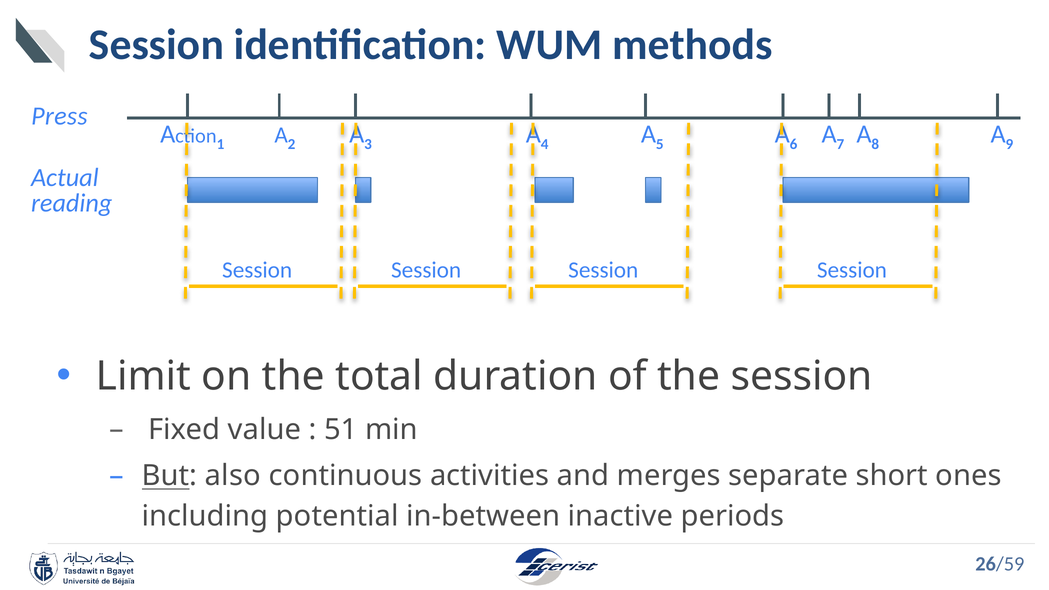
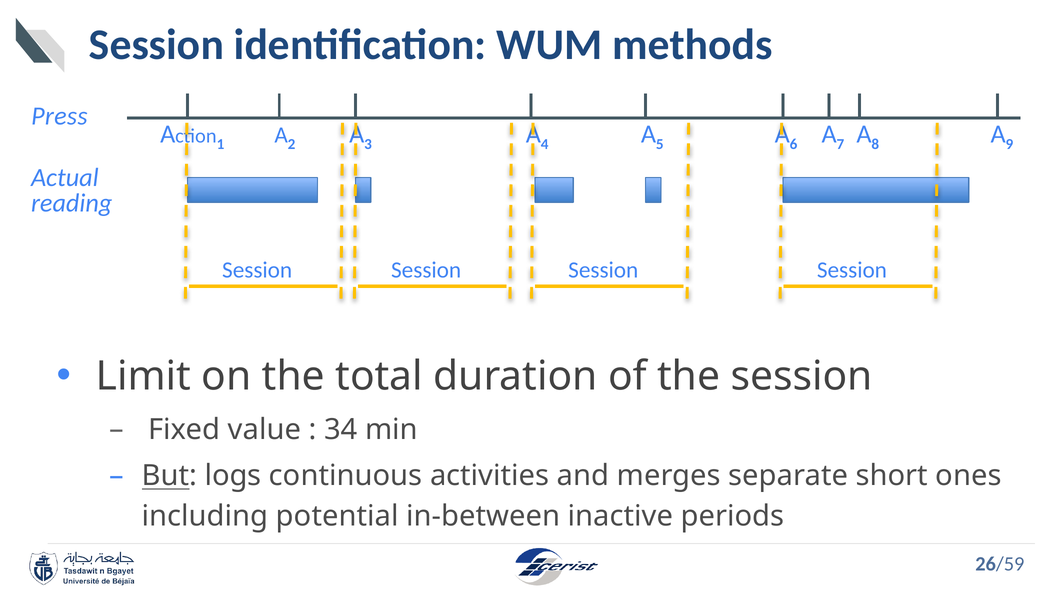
51: 51 -> 34
also: also -> logs
